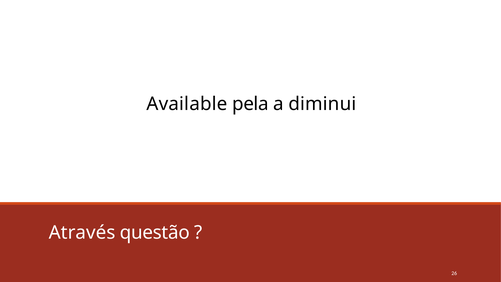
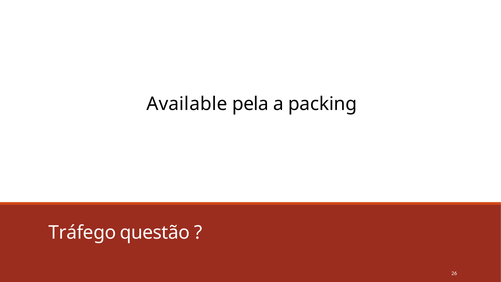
diminui: diminui -> packing
Através: Através -> Tráfego
